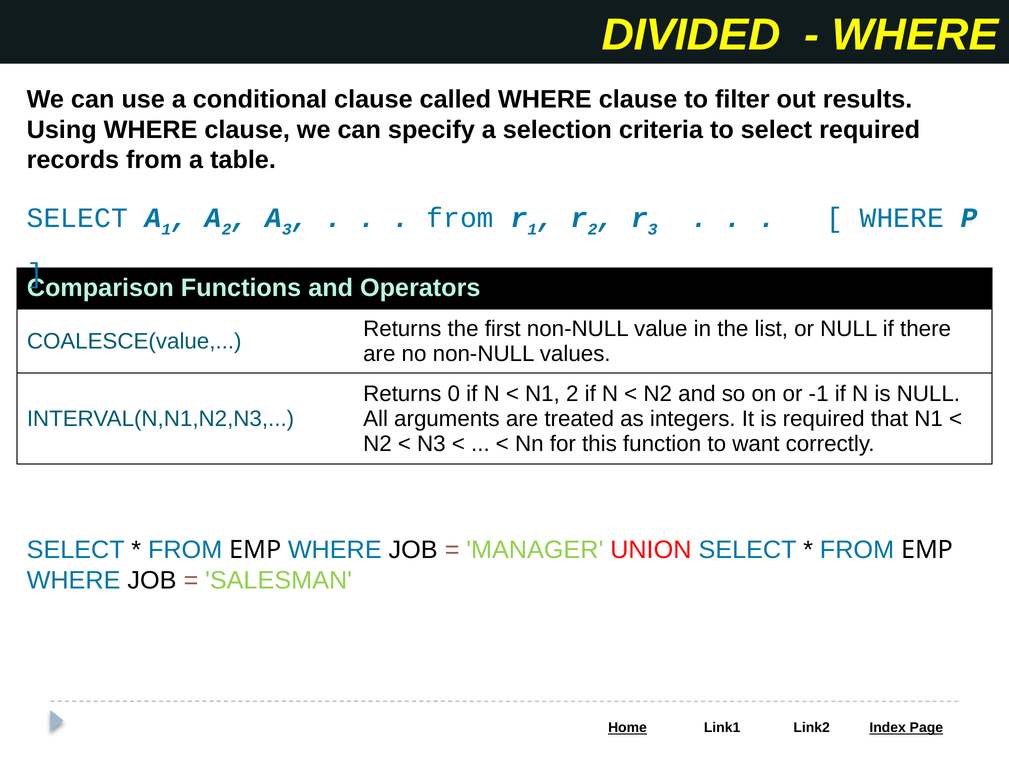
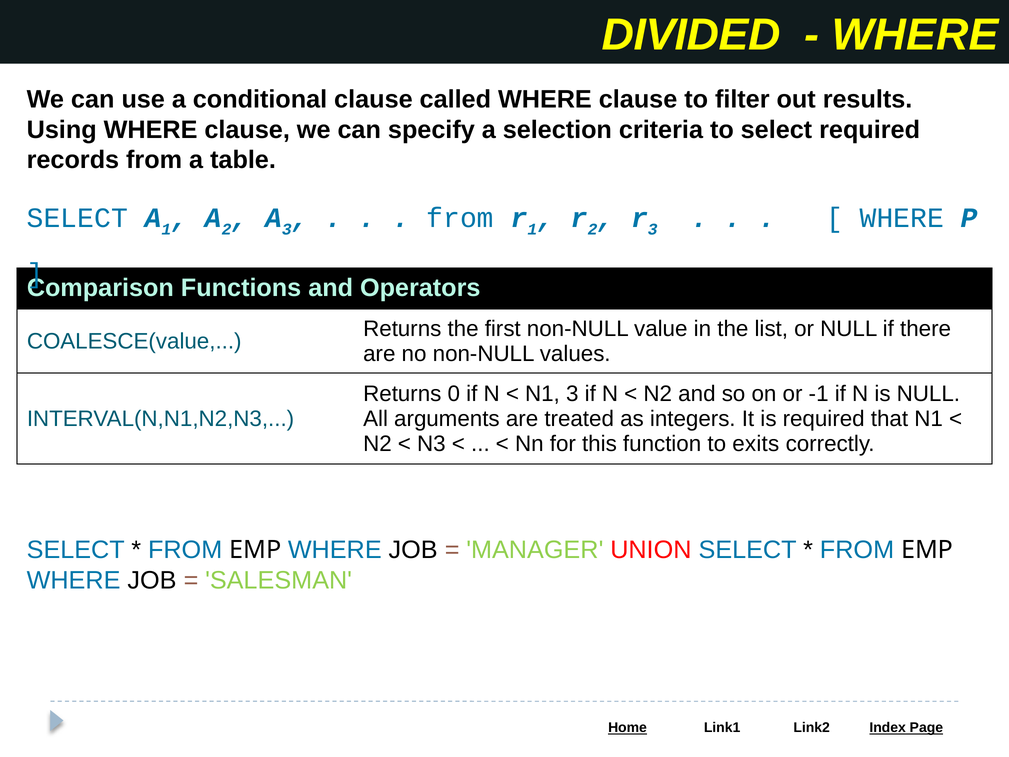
N1 2: 2 -> 3
want: want -> exits
